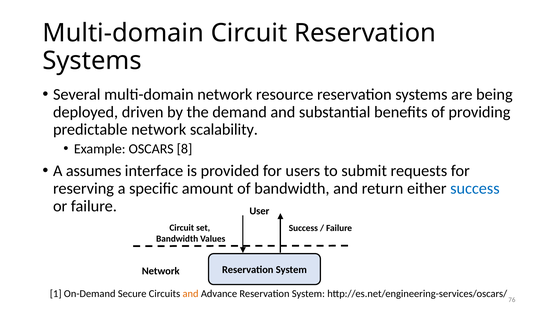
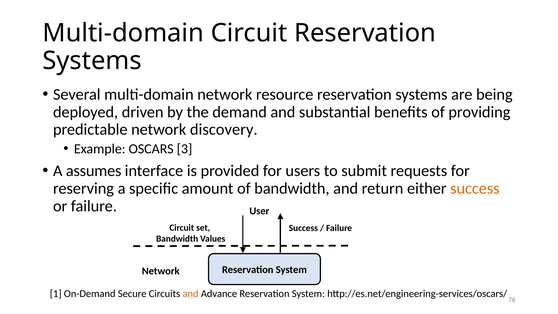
scalability: scalability -> discovery
8: 8 -> 3
success at (475, 188) colour: blue -> orange
